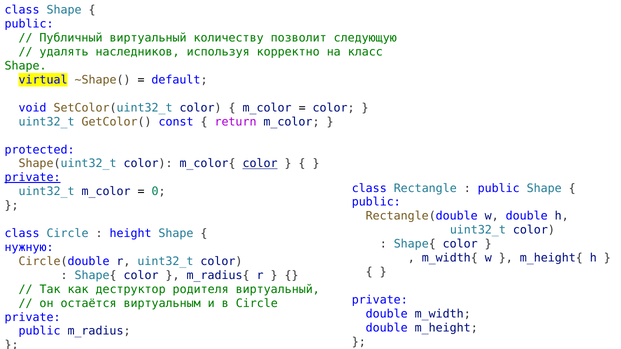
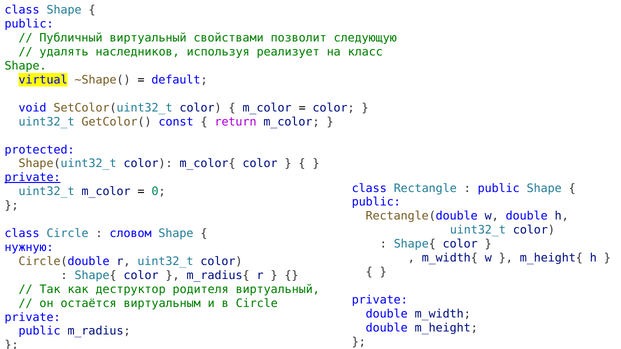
количеству: количеству -> свойствами
корректно: корректно -> реализует
color at (260, 164) underline: present -> none
height: height -> словом
